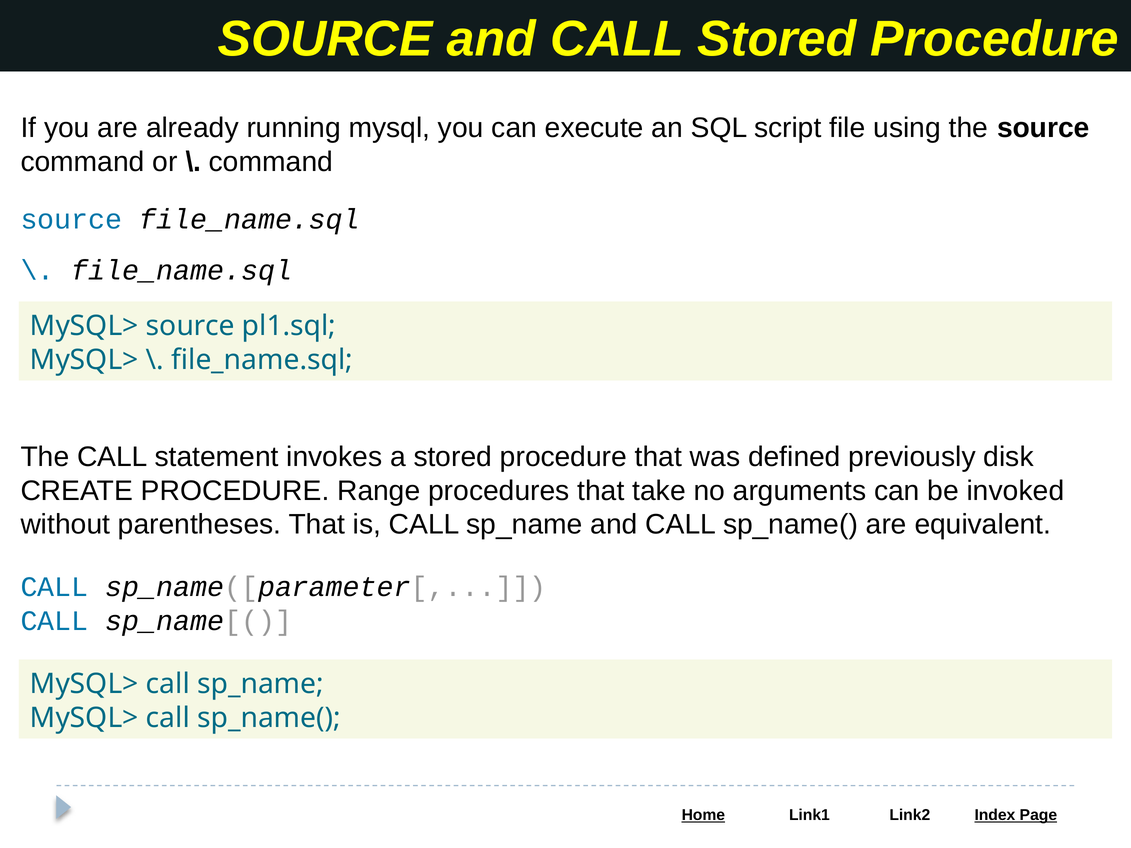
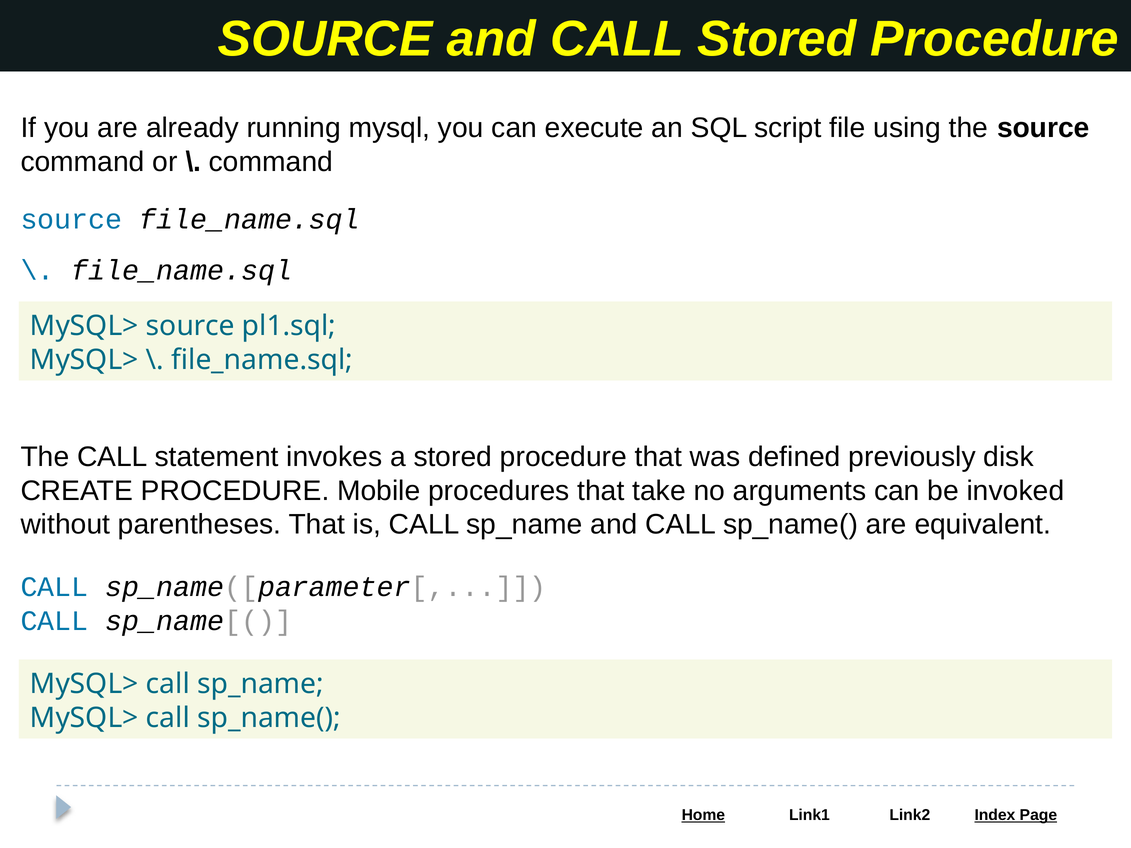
Range: Range -> Mobile
